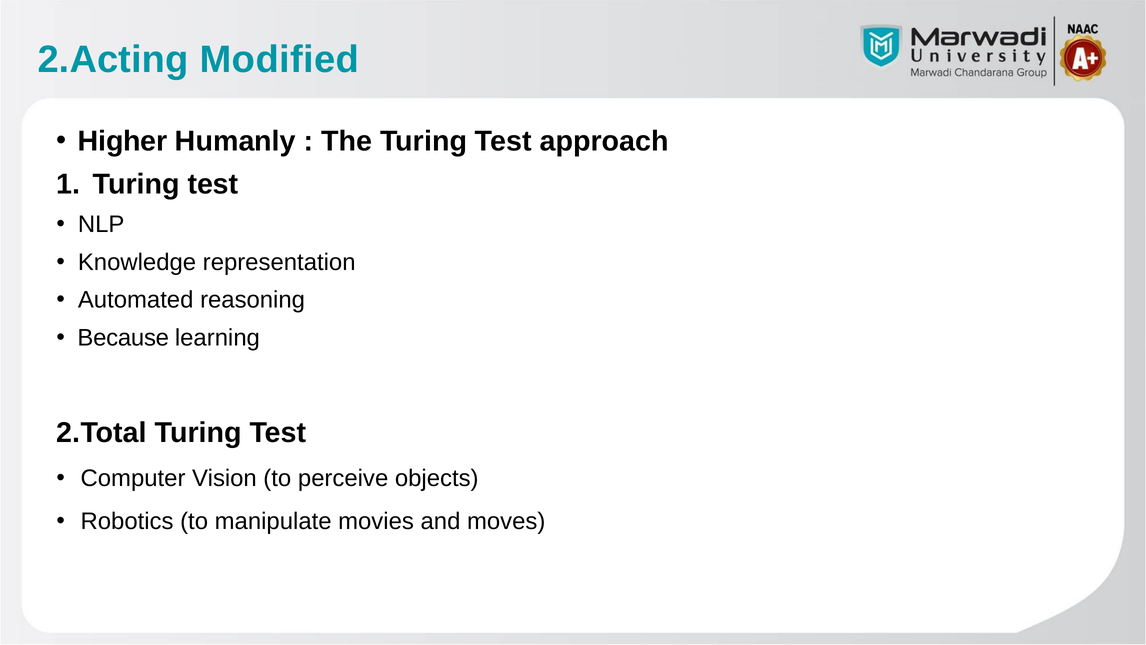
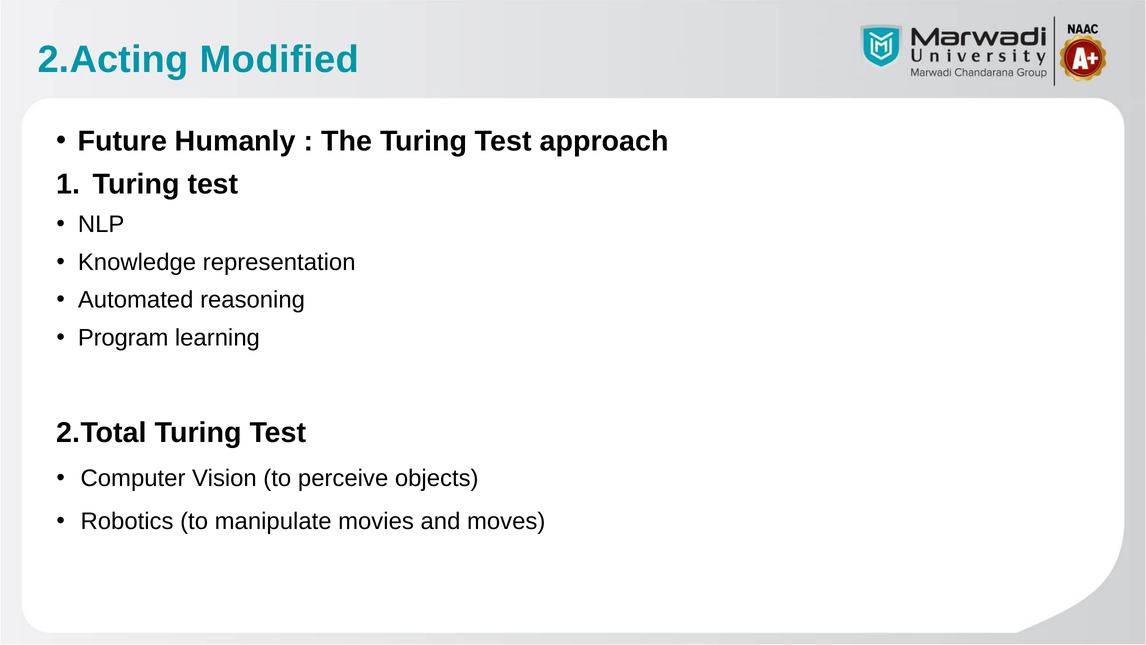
Higher: Higher -> Future
Because: Because -> Program
